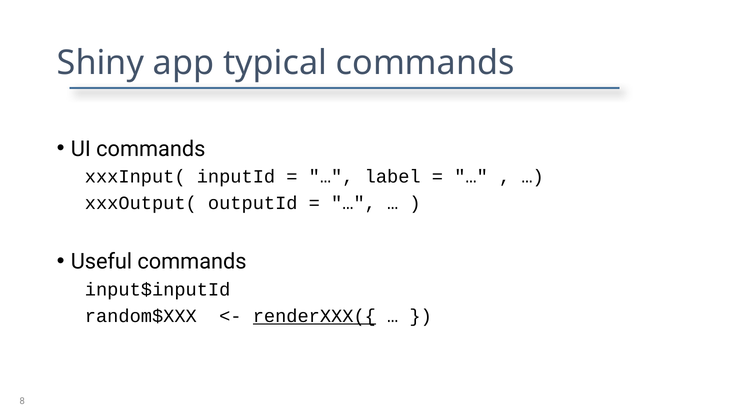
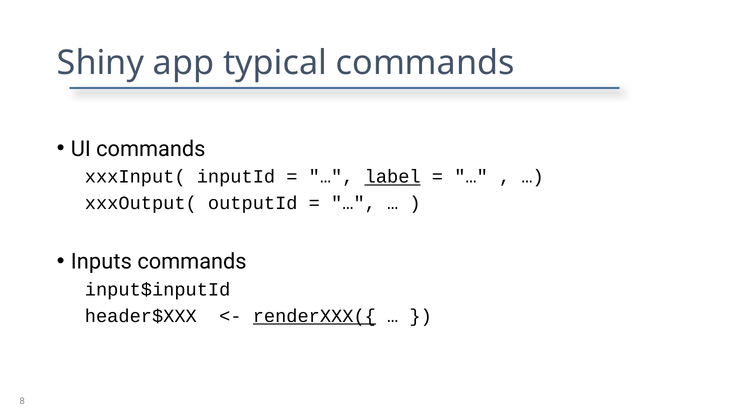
label underline: none -> present
Useful: Useful -> Inputs
random$XXX: random$XXX -> header$XXX
